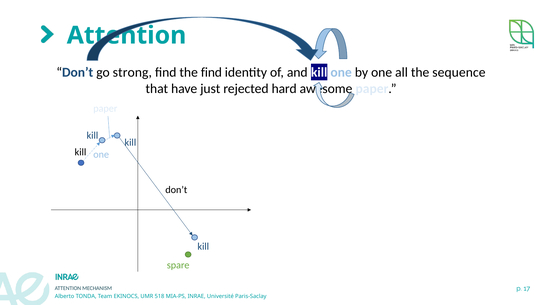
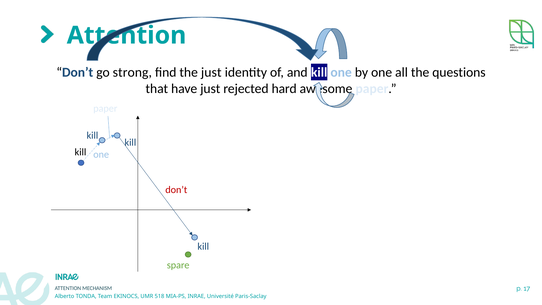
the find: find -> just
sequence: sequence -> questions
don’t at (176, 190) colour: black -> red
